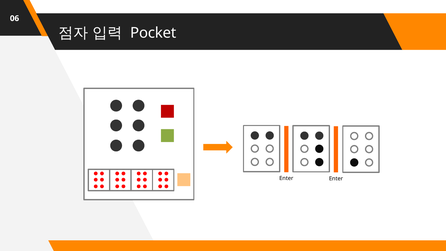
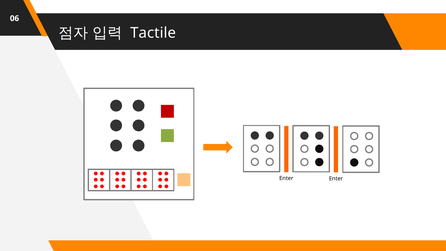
Pocket: Pocket -> Tactile
